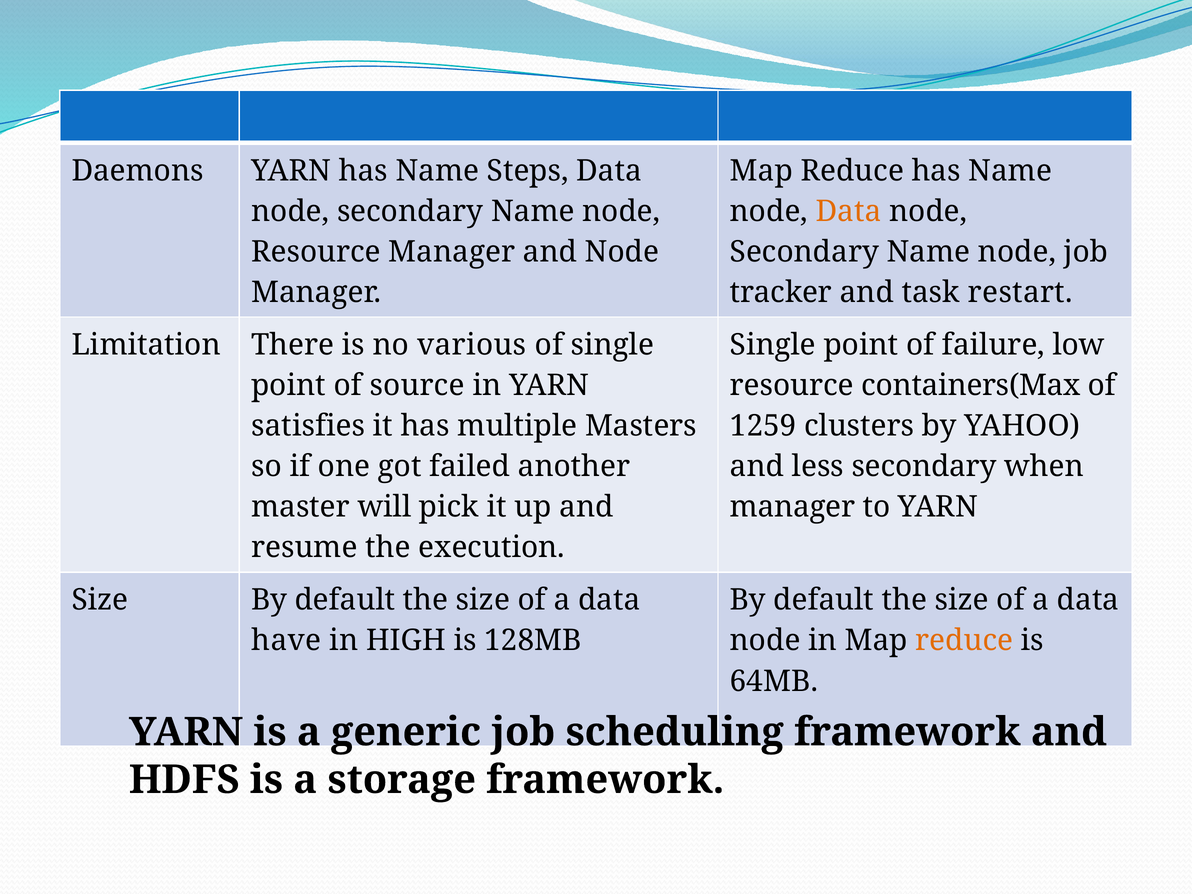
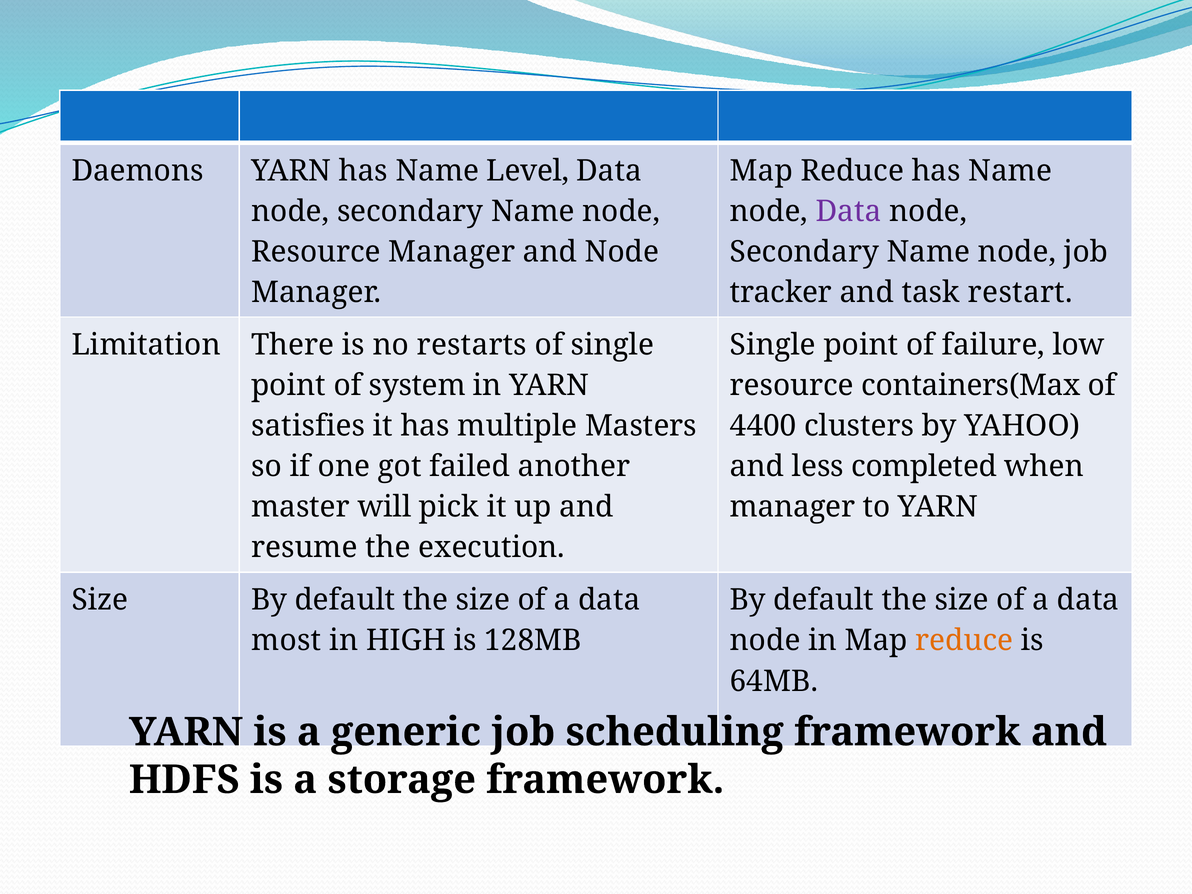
Steps: Steps -> Level
Data at (849, 211) colour: orange -> purple
various: various -> restarts
source: source -> system
1259: 1259 -> 4400
less secondary: secondary -> completed
have: have -> most
